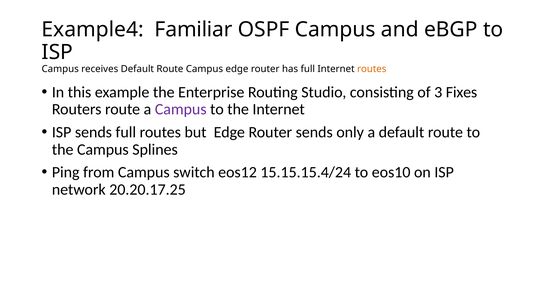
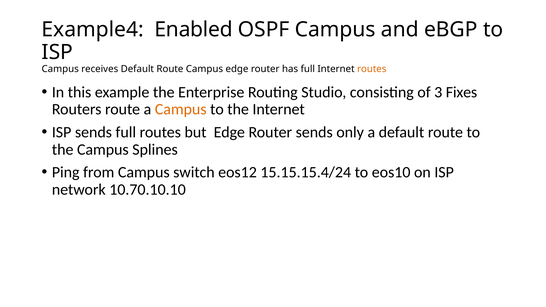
Familiar: Familiar -> Enabled
Campus at (181, 109) colour: purple -> orange
20.20.17.25: 20.20.17.25 -> 10.70.10.10
